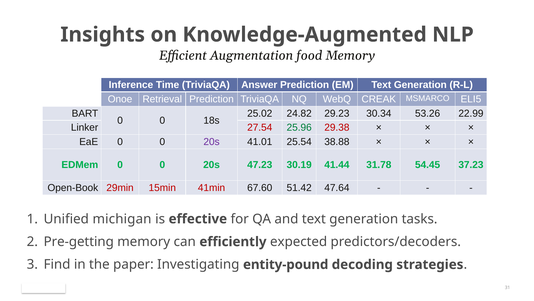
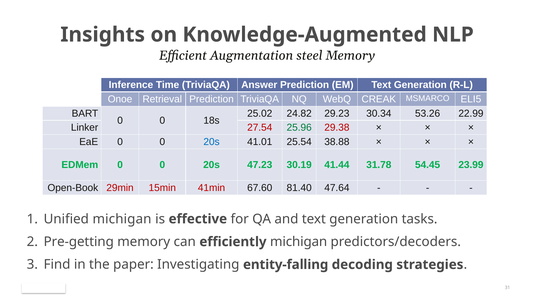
food: food -> steel
20s at (212, 142) colour: purple -> blue
37.23: 37.23 -> 23.99
51.42: 51.42 -> 81.40
efficiently expected: expected -> michigan
entity-pound: entity-pound -> entity-falling
